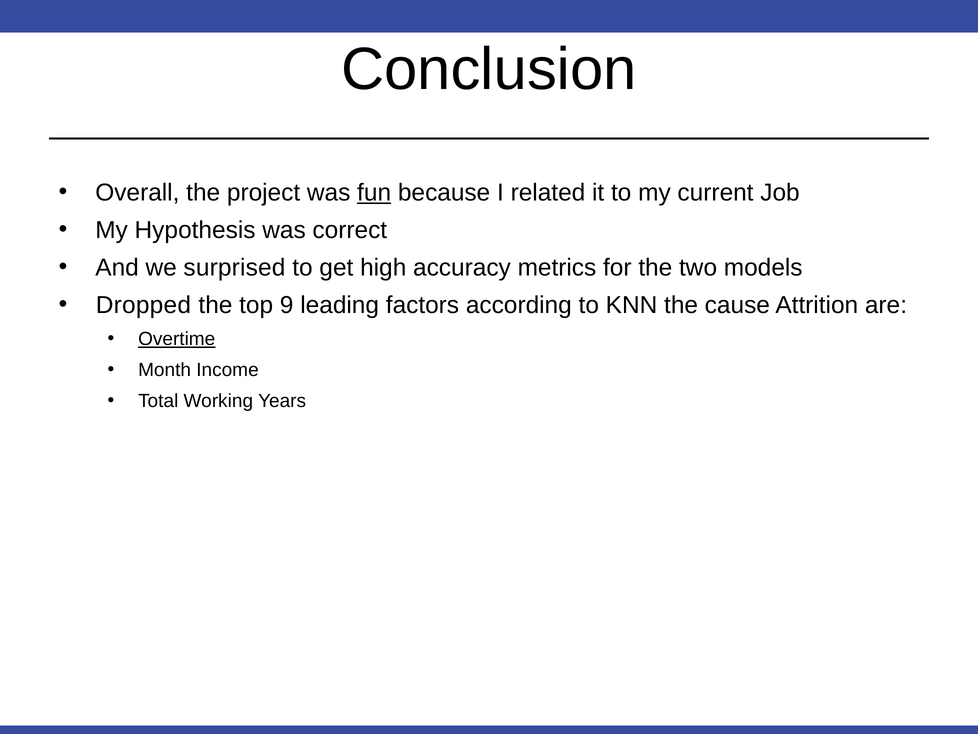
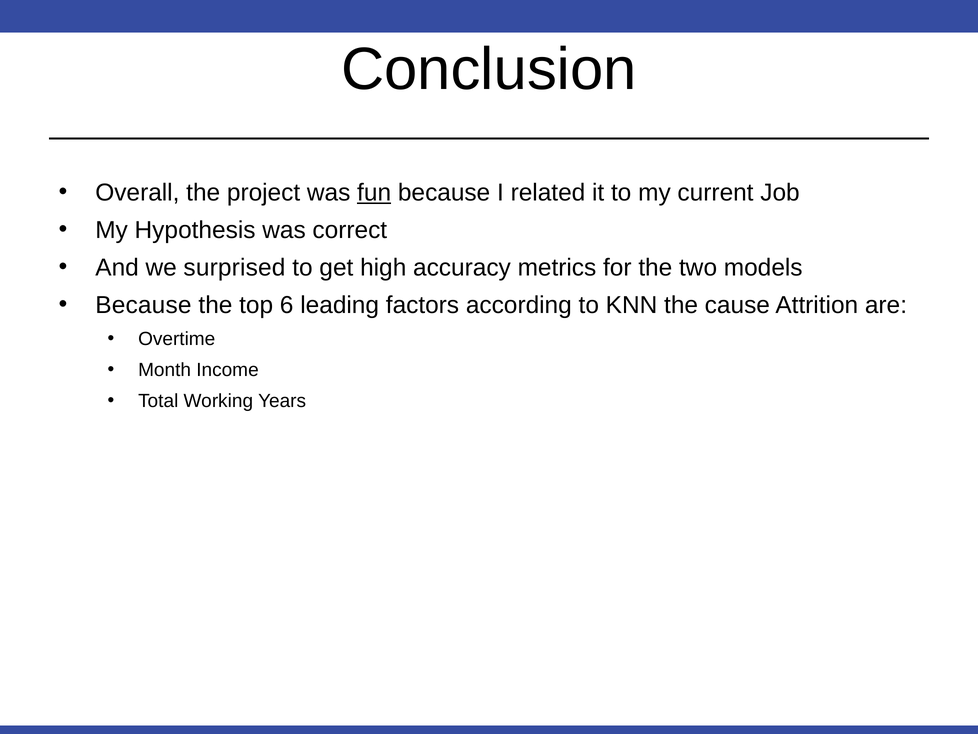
Dropped at (143, 305): Dropped -> Because
9: 9 -> 6
Overtime underline: present -> none
